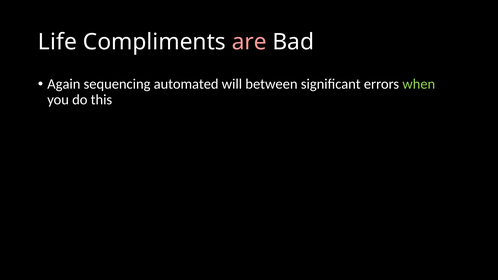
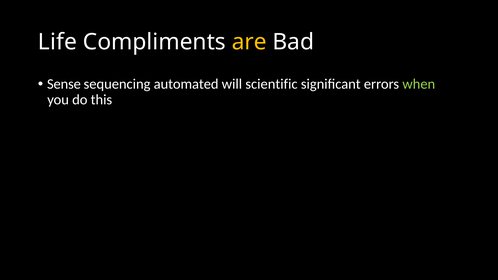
are colour: pink -> yellow
Again: Again -> Sense
between: between -> scientific
